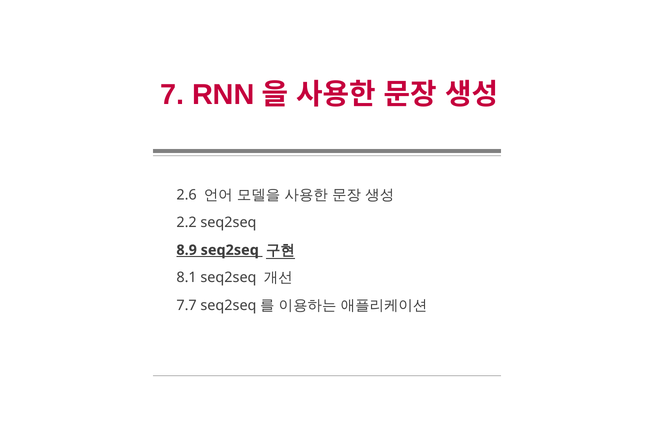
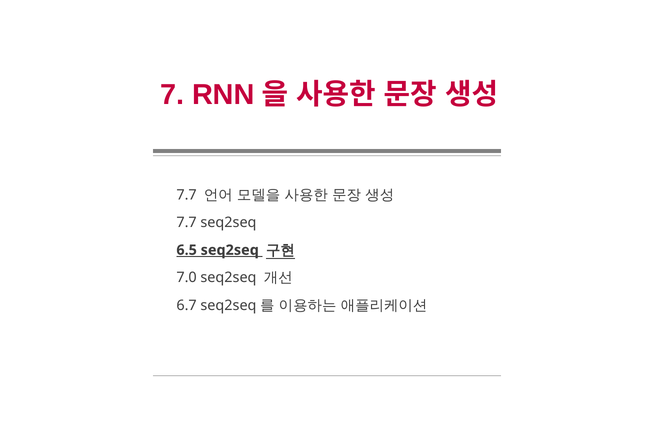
2.6 at (187, 195): 2.6 -> 7.7
2.2 at (187, 222): 2.2 -> 7.7
8.9: 8.9 -> 6.5
8.1: 8.1 -> 7.0
7.7: 7.7 -> 6.7
